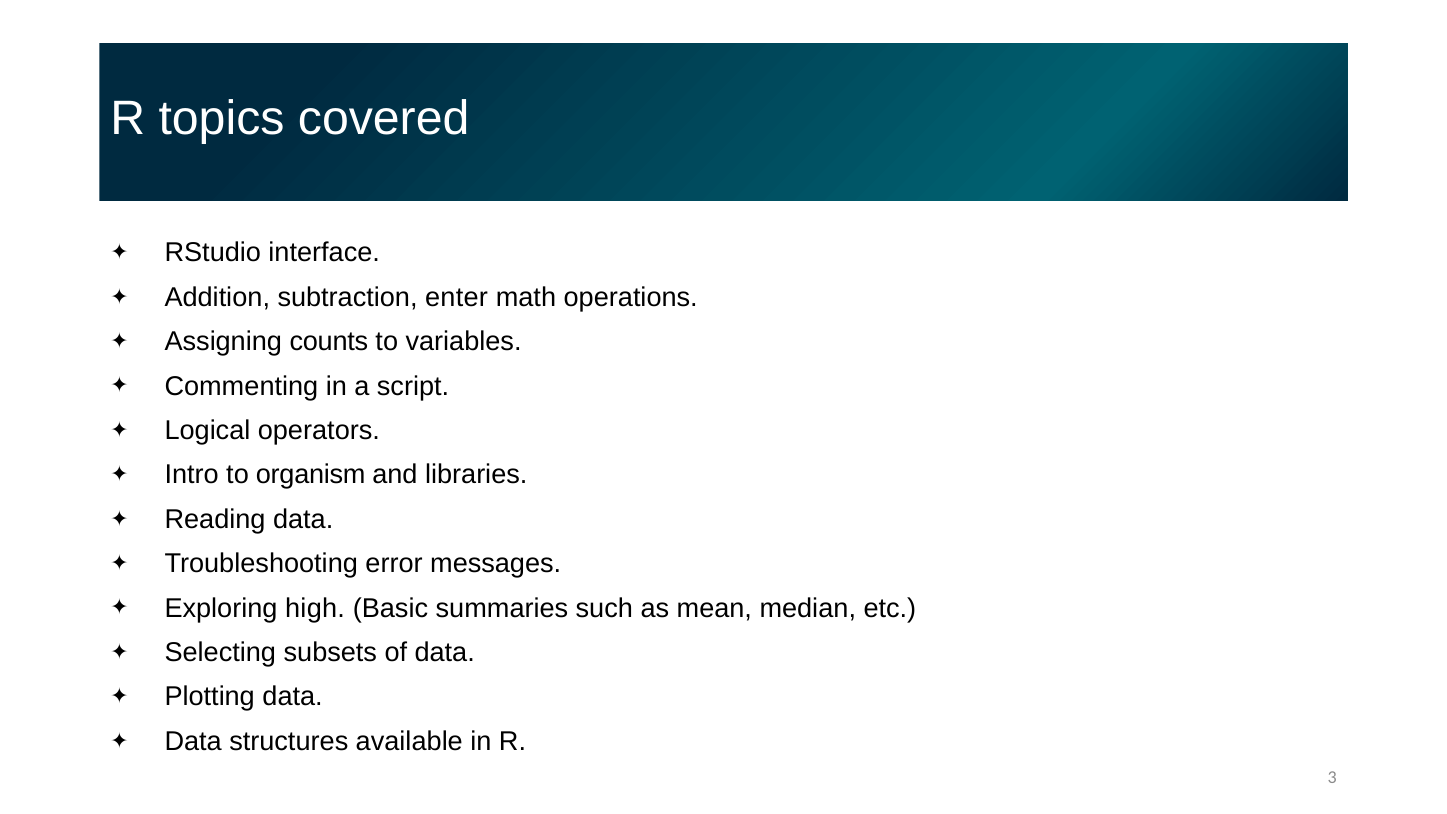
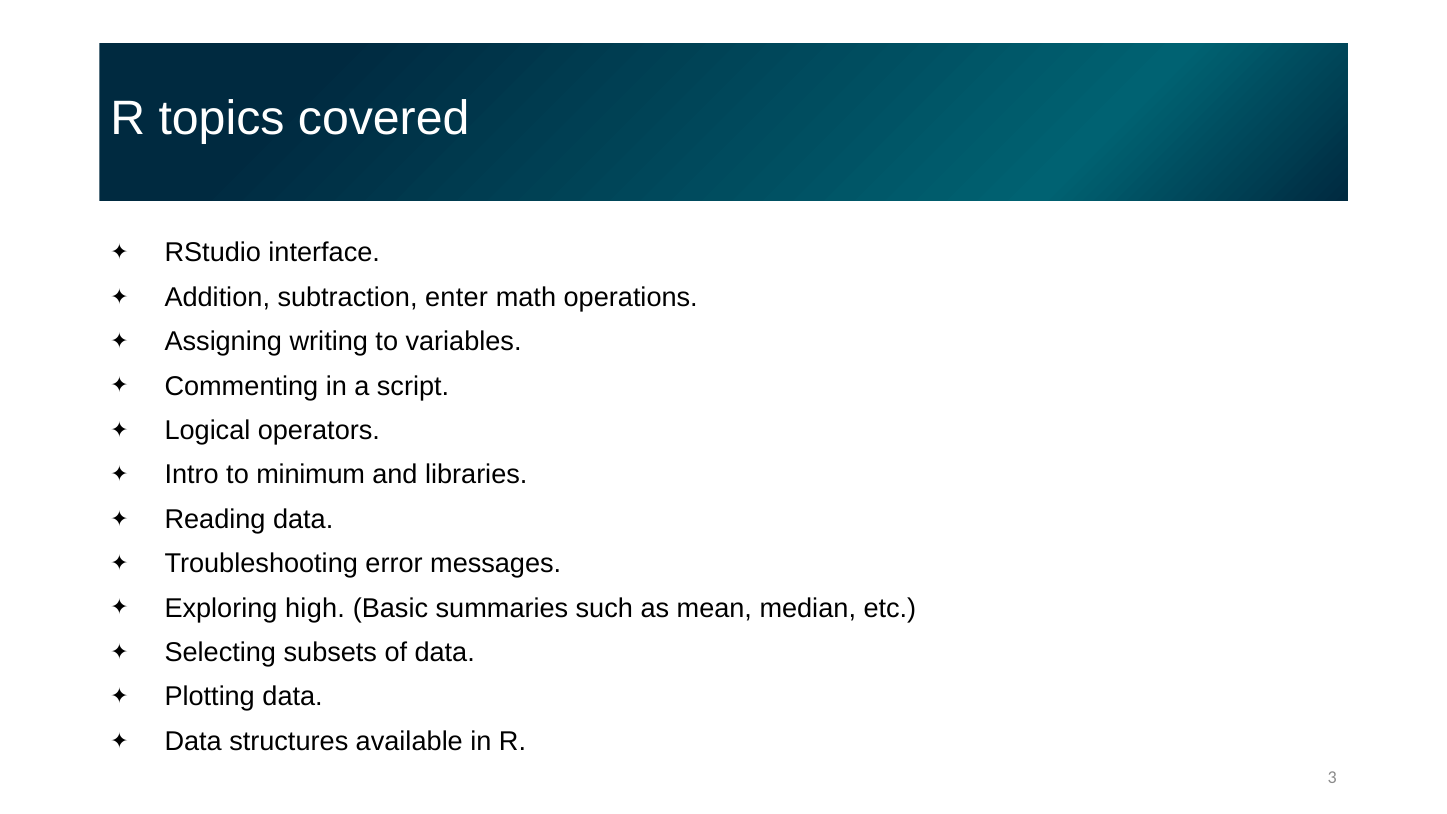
counts: counts -> writing
organism: organism -> minimum
